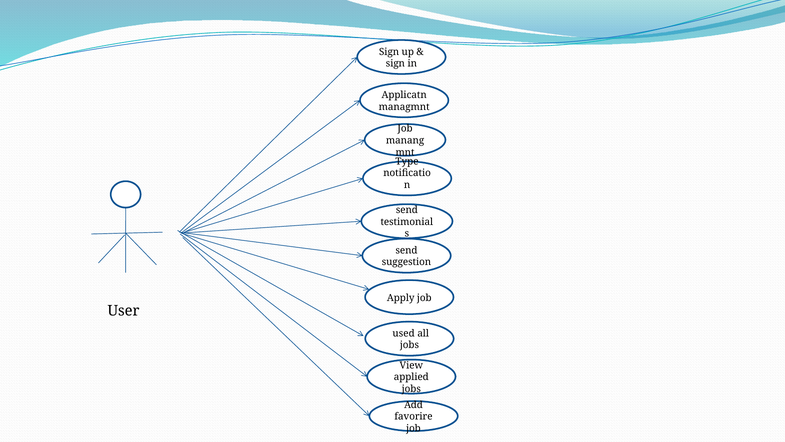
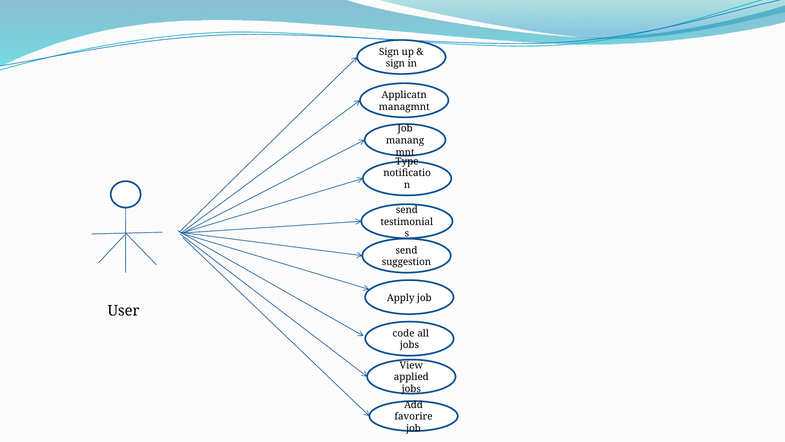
used: used -> code
